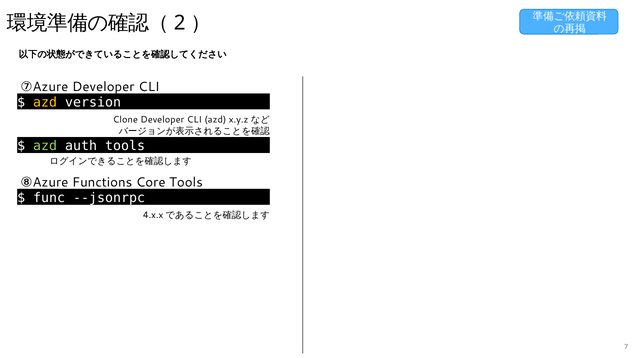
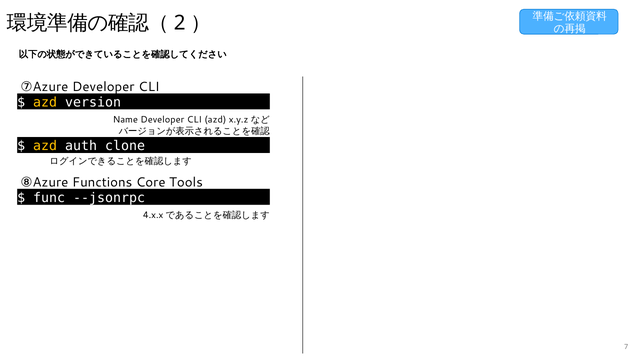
Clone: Clone -> Name
azd at (45, 146) colour: light green -> yellow
auth tools: tools -> clone
